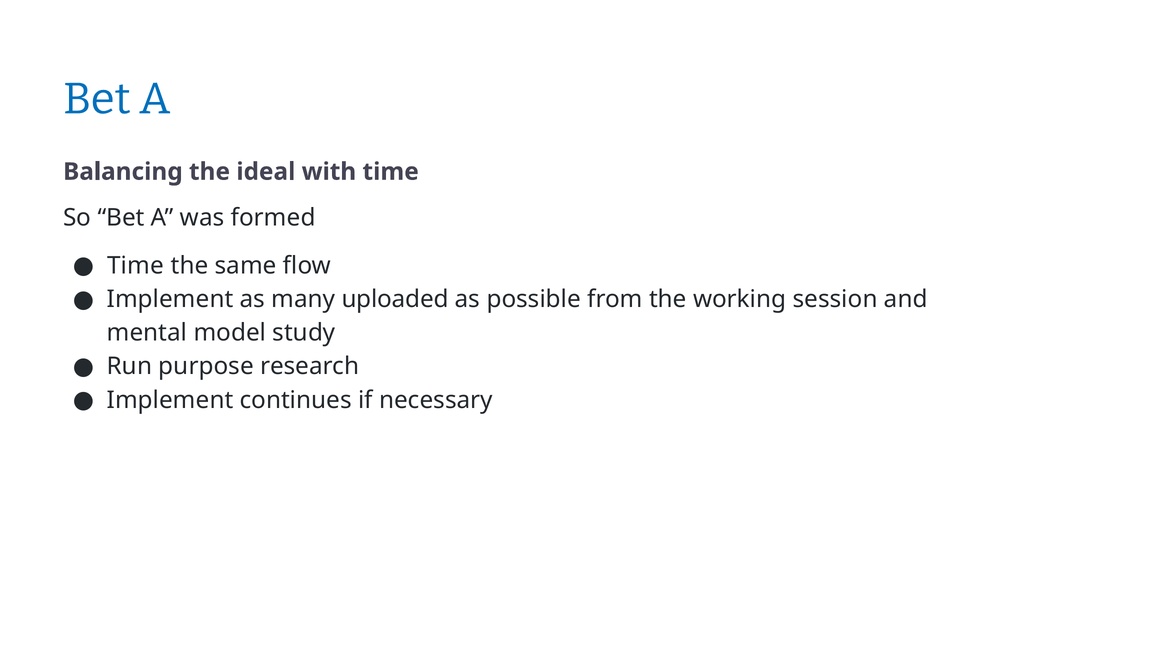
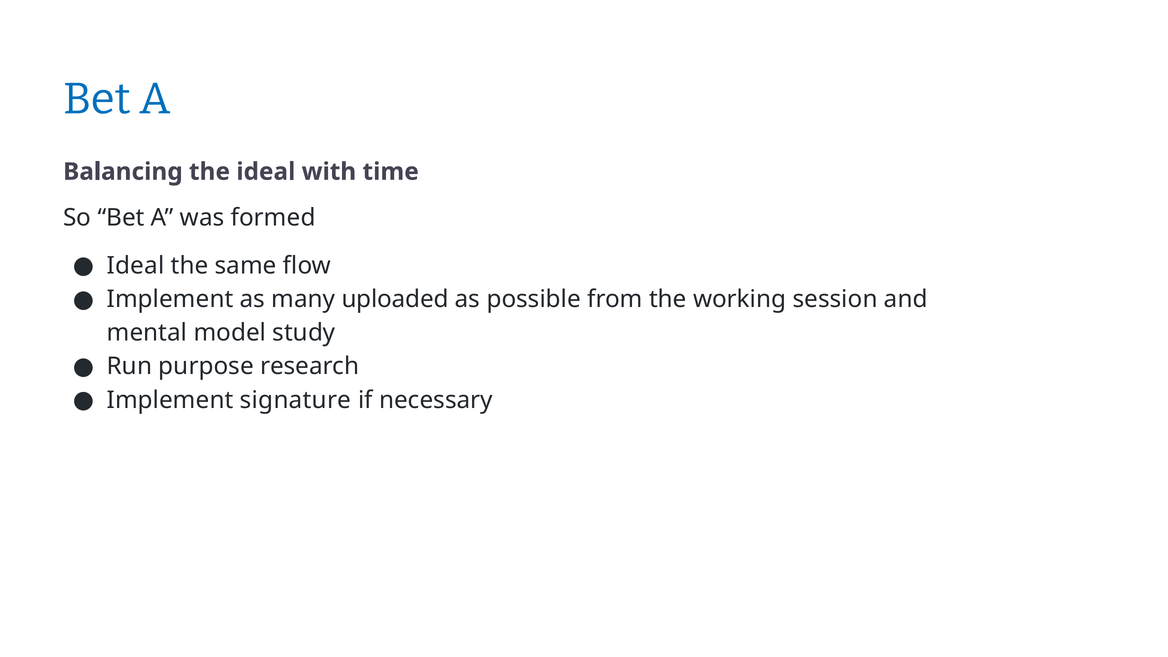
Time at (136, 266): Time -> Ideal
continues: continues -> signature
